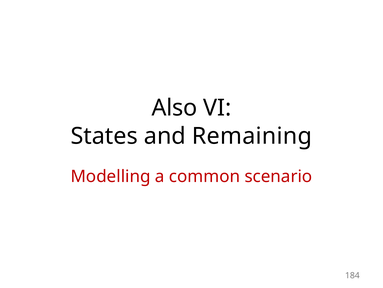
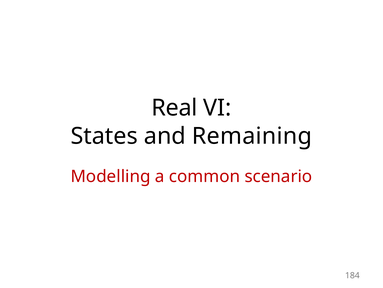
Also: Also -> Real
